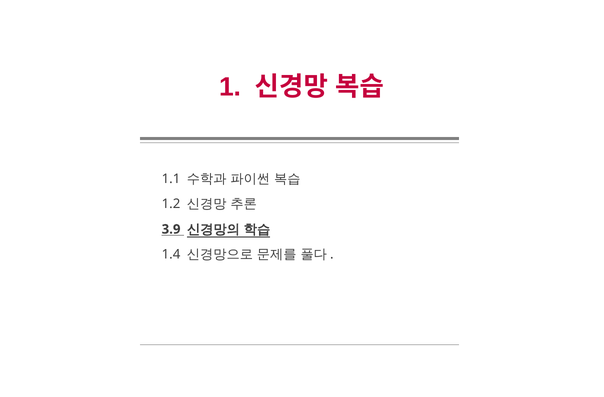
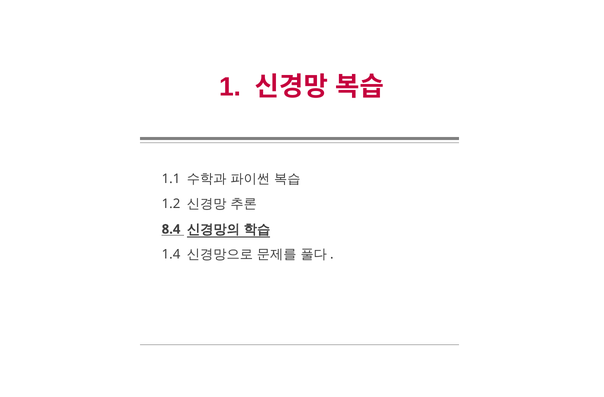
3.9: 3.9 -> 8.4
